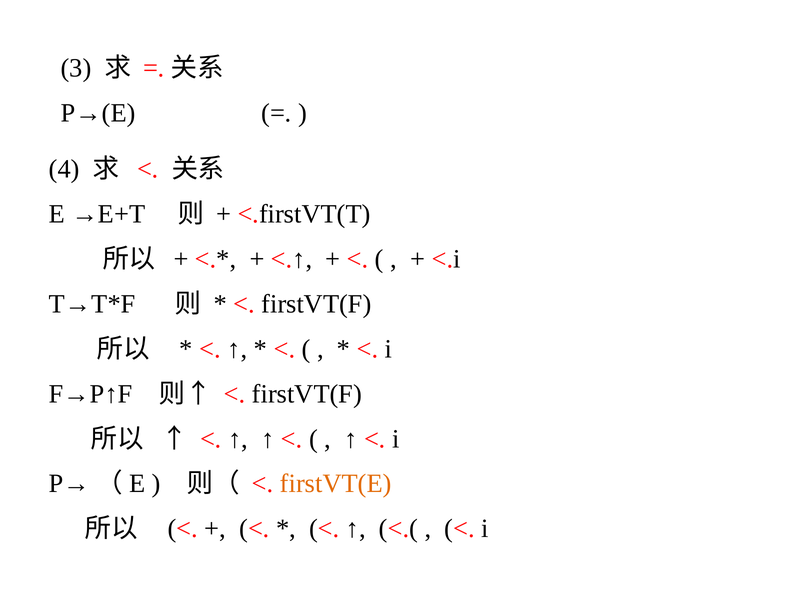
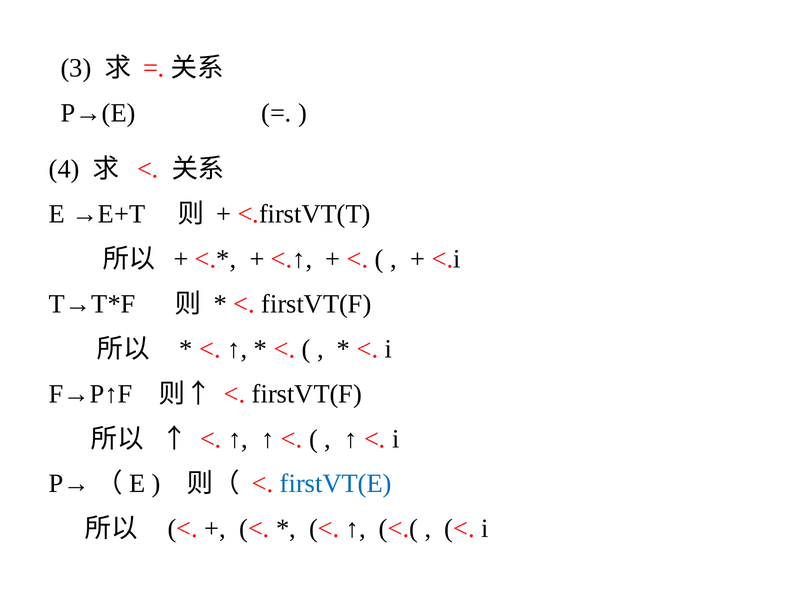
firstVT(E colour: orange -> blue
